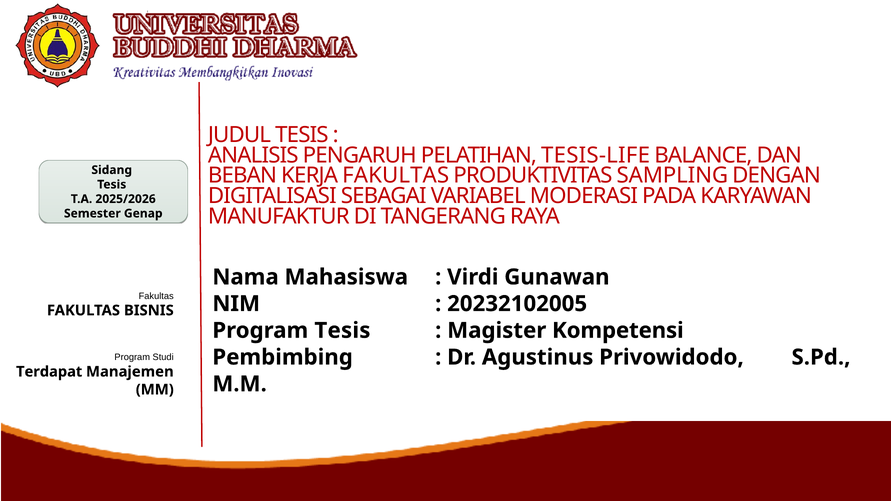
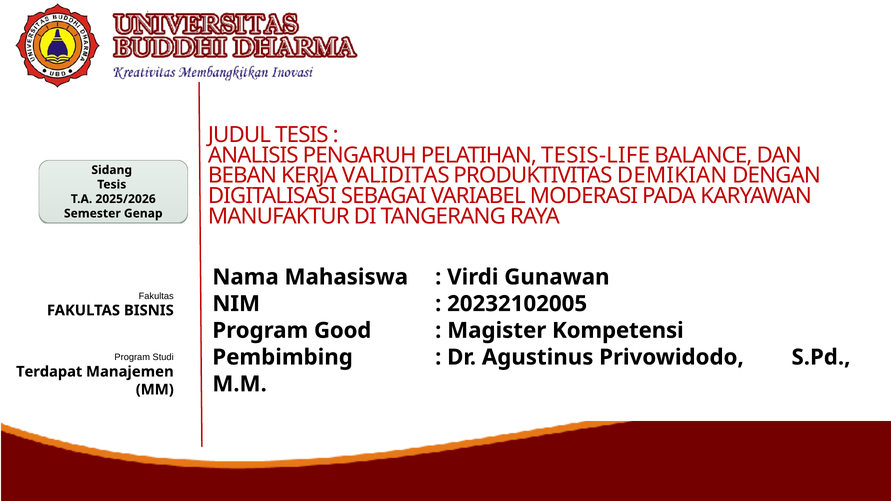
KERJA FAKULTAS: FAKULTAS -> VALIDITAS
SAMPLING: SAMPLING -> DEMIKIAN
Program Tesis: Tesis -> Good
